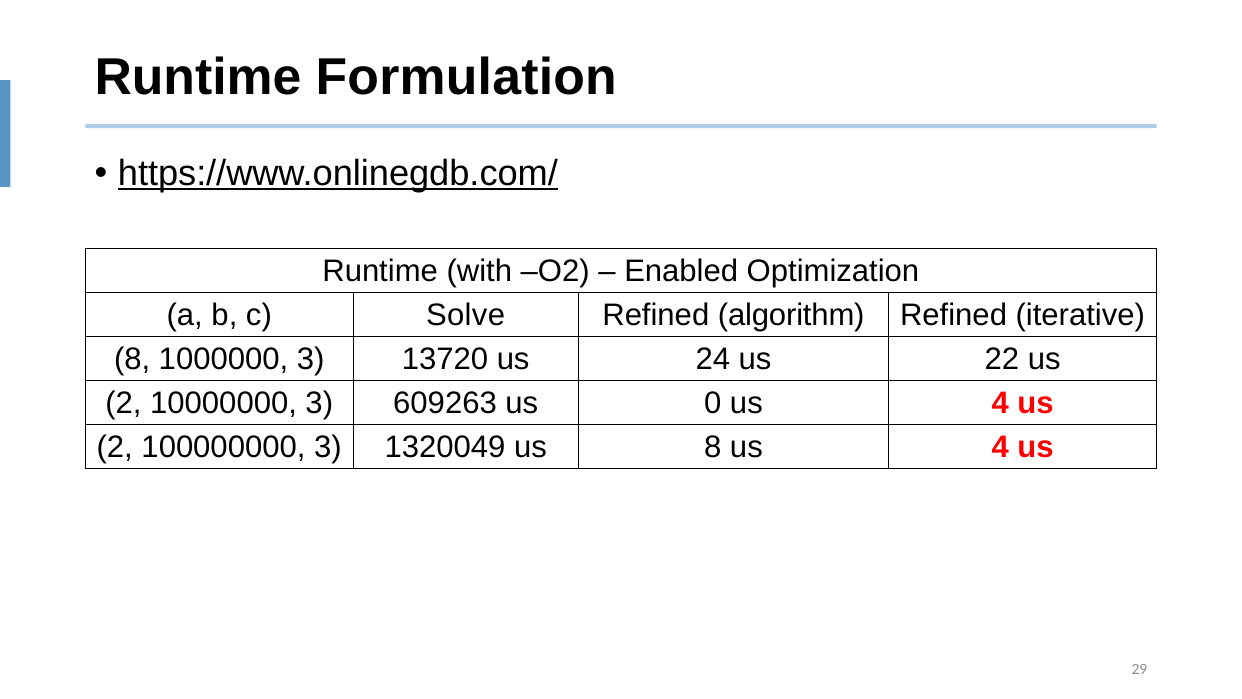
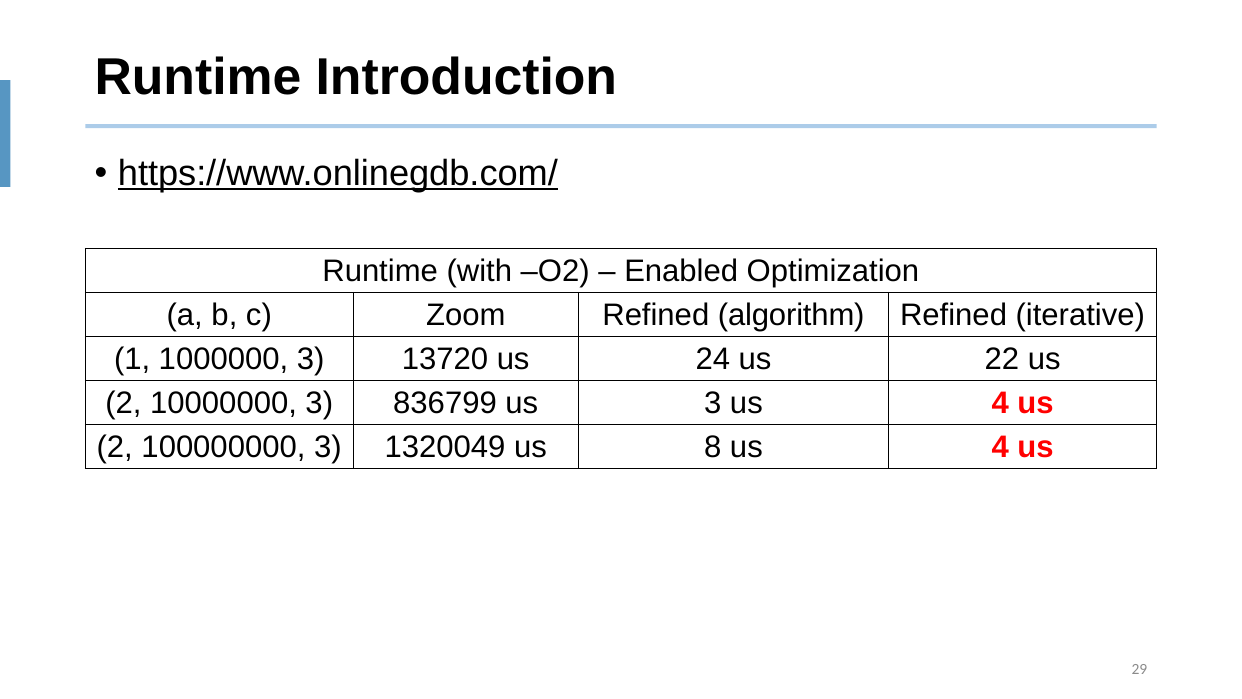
Formulation: Formulation -> Introduction
Solve: Solve -> Zoom
8 at (132, 359): 8 -> 1
609263: 609263 -> 836799
us 0: 0 -> 3
